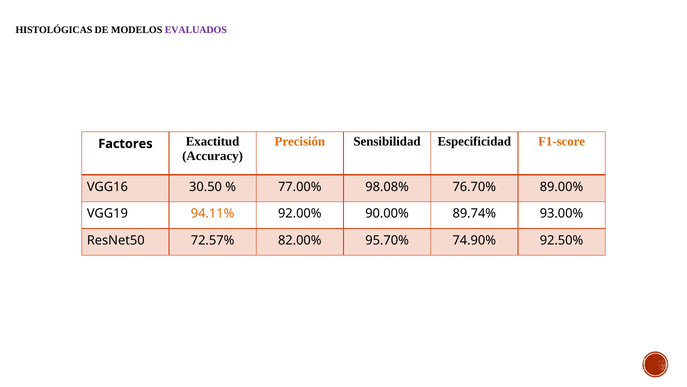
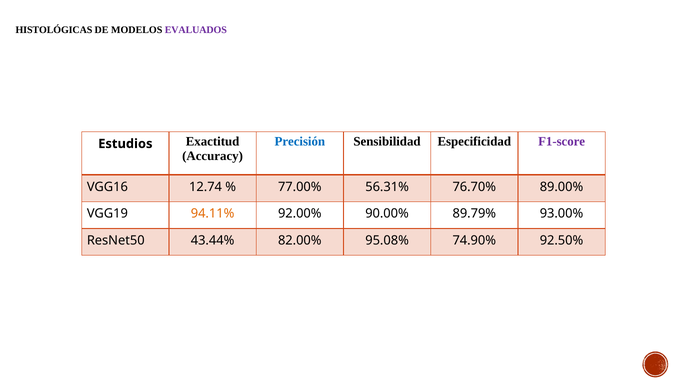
Precisión colour: orange -> blue
F1-score colour: orange -> purple
Factores: Factores -> Estudios
30.50: 30.50 -> 12.74
98.08%: 98.08% -> 56.31%
89.74%: 89.74% -> 89.79%
72.57%: 72.57% -> 43.44%
95.70%: 95.70% -> 95.08%
